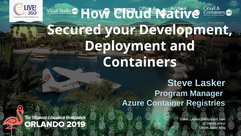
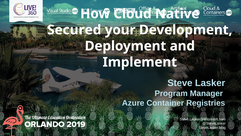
Containers: Containers -> Implement
